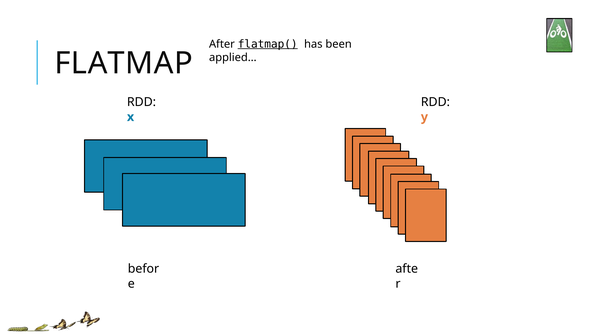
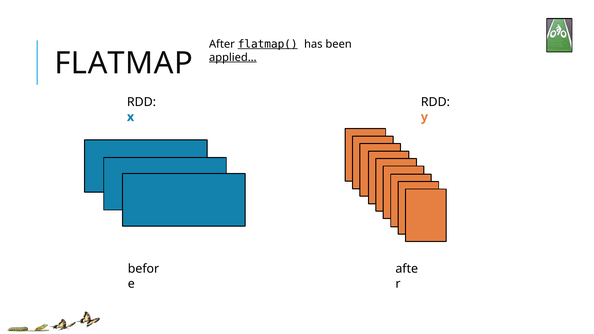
applied… underline: none -> present
